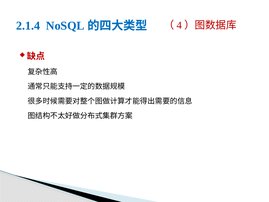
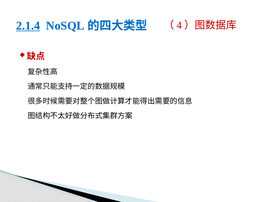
2.1.4 underline: none -> present
